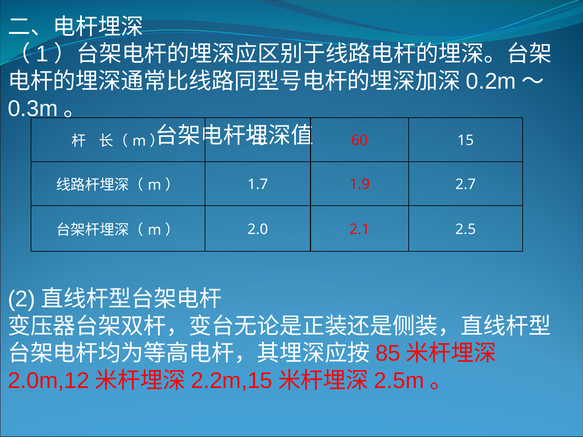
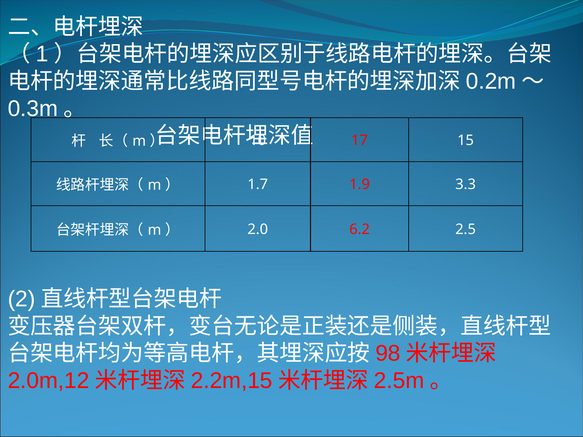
60: 60 -> 17
2.7: 2.7 -> 3.3
2.1: 2.1 -> 6.2
85: 85 -> 98
